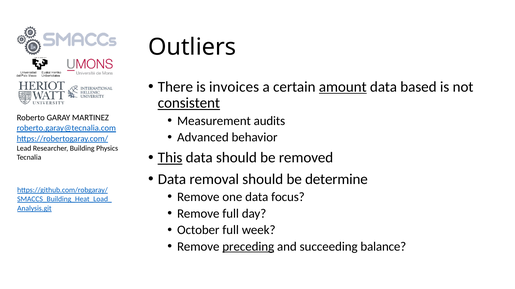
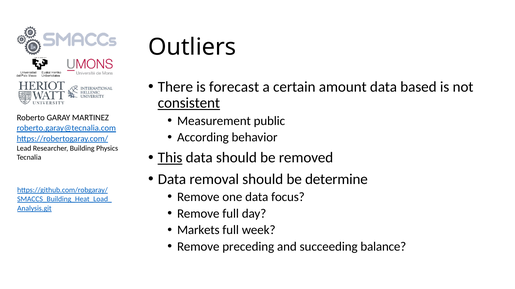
invoices: invoices -> forecast
amount underline: present -> none
audits: audits -> public
Advanced: Advanced -> According
October: October -> Markets
preceding underline: present -> none
